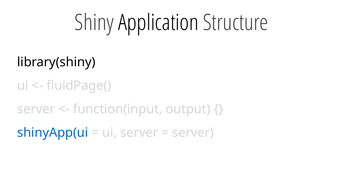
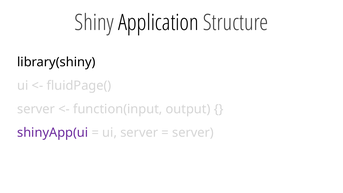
shinyApp(ui colour: blue -> purple
